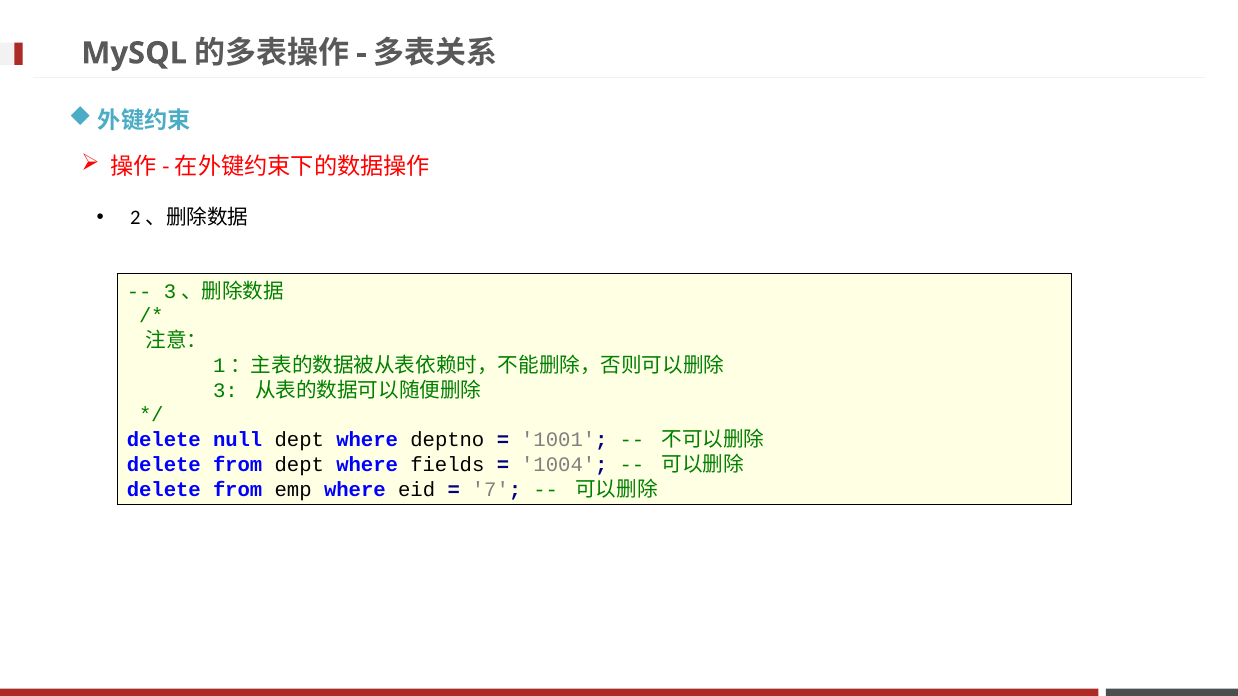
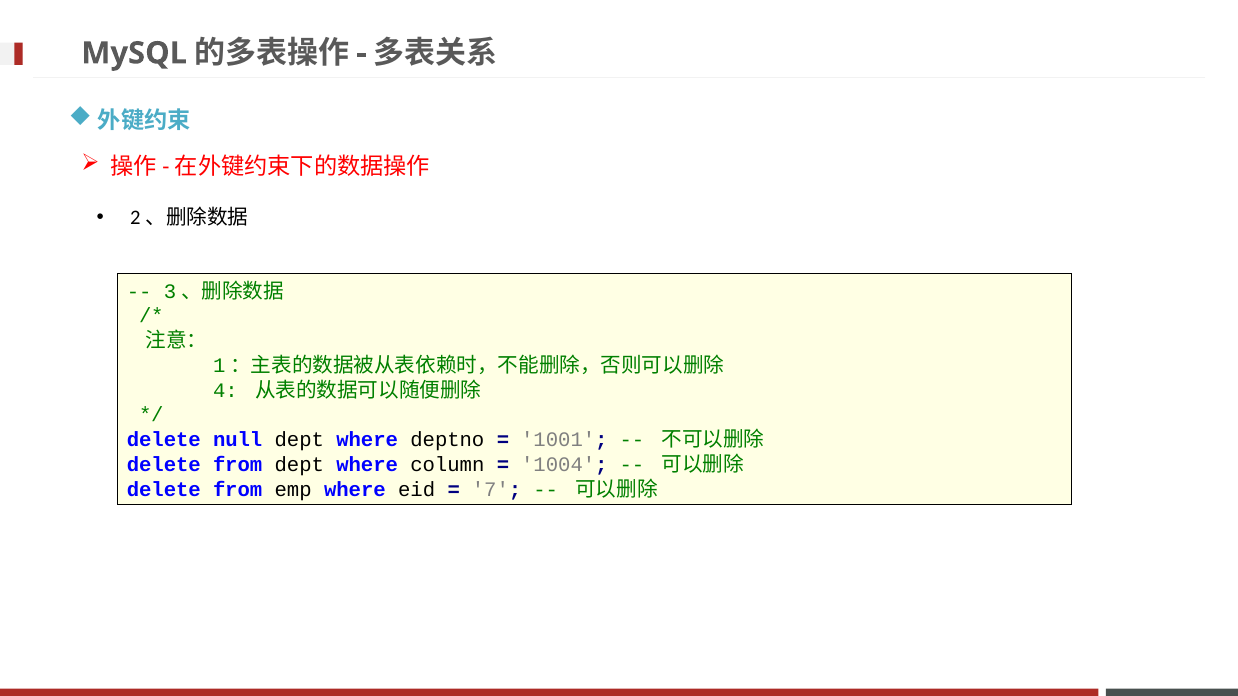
3: 3 -> 4
fields: fields -> column
